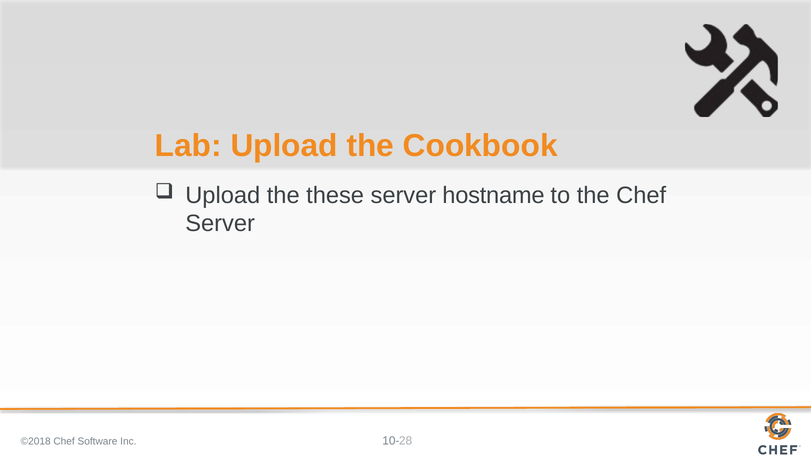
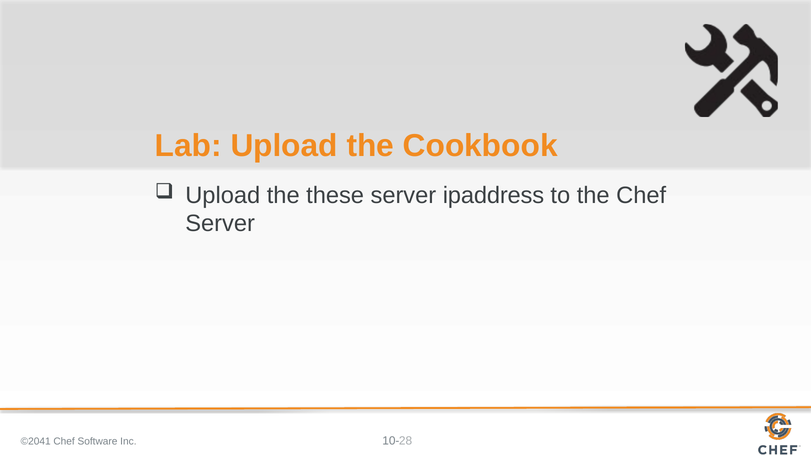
hostname: hostname -> ipaddress
©2018: ©2018 -> ©2041
